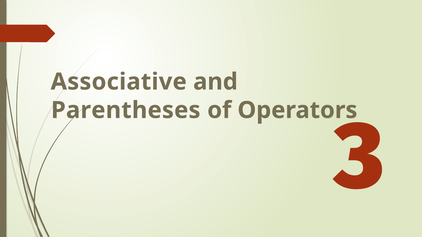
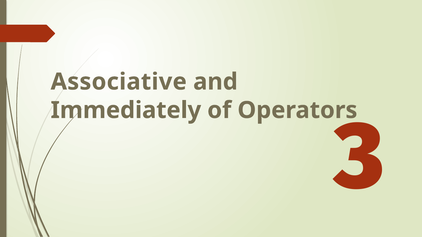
Parentheses: Parentheses -> Immediately
